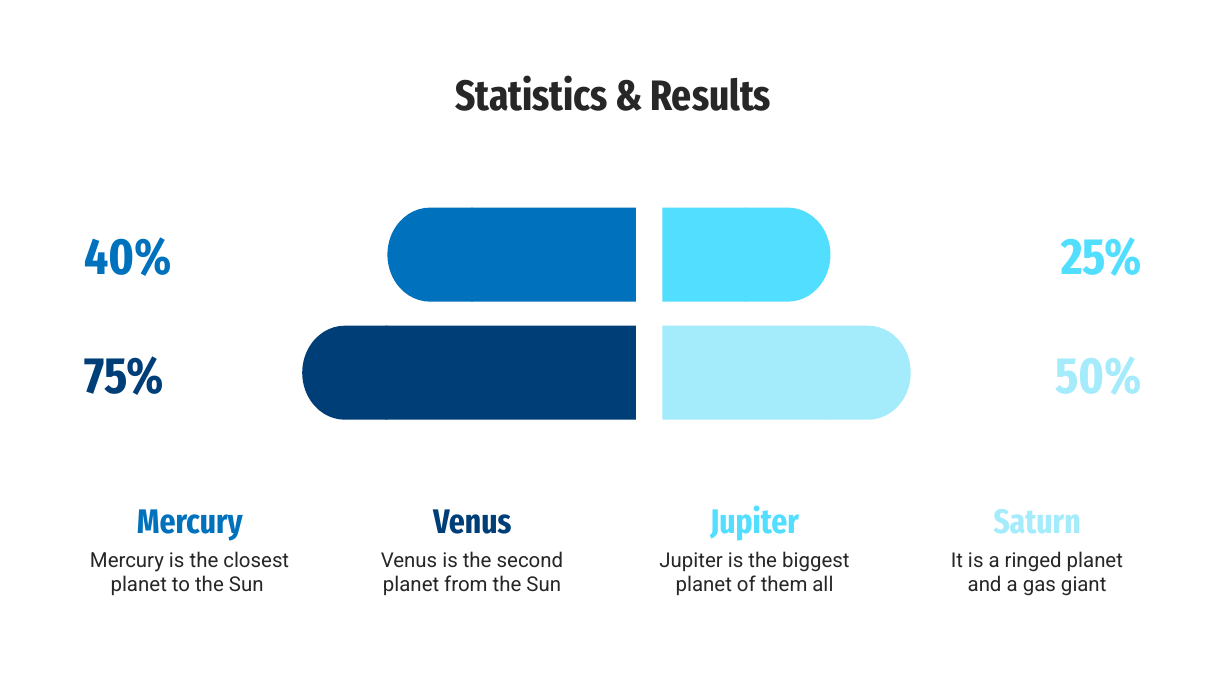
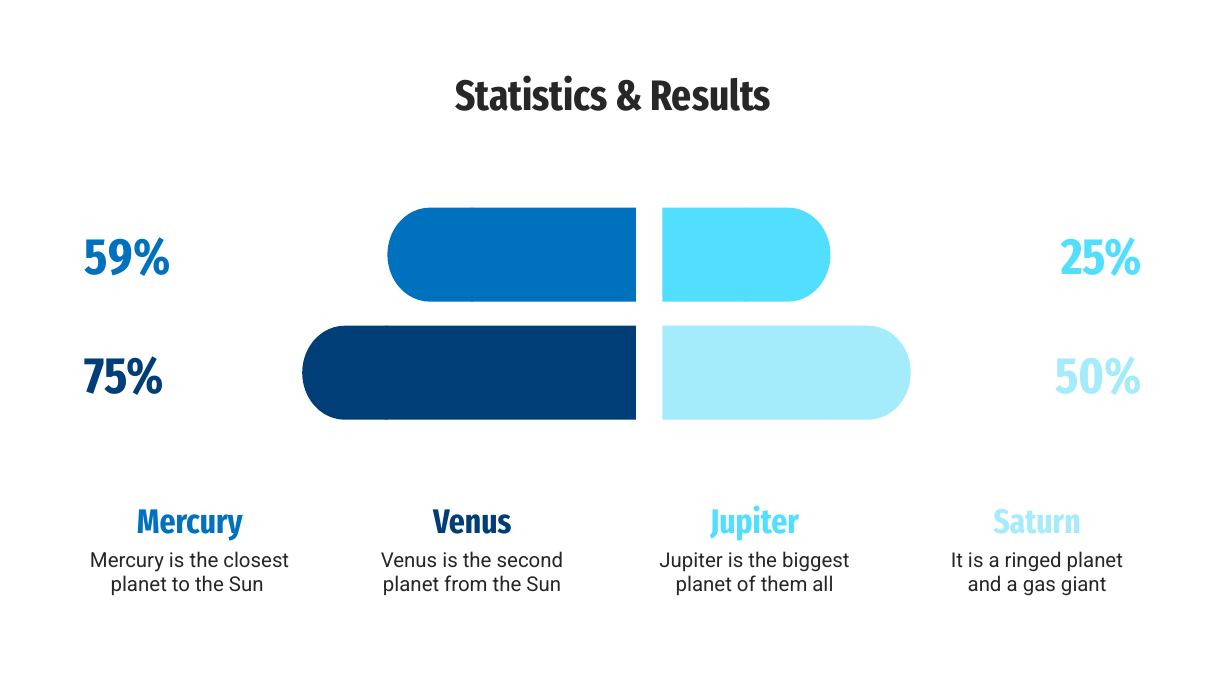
40%: 40% -> 59%
